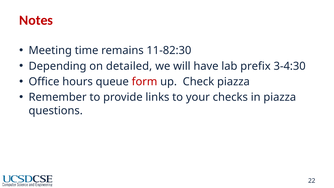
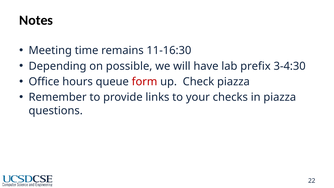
Notes colour: red -> black
11-82:30: 11-82:30 -> 11-16:30
detailed: detailed -> possible
